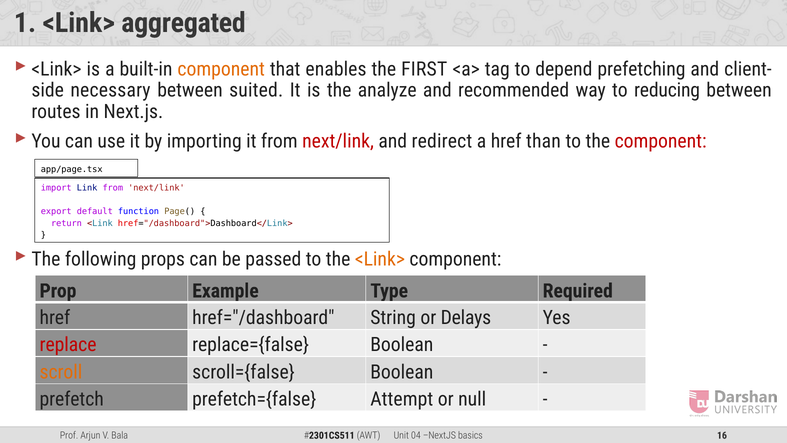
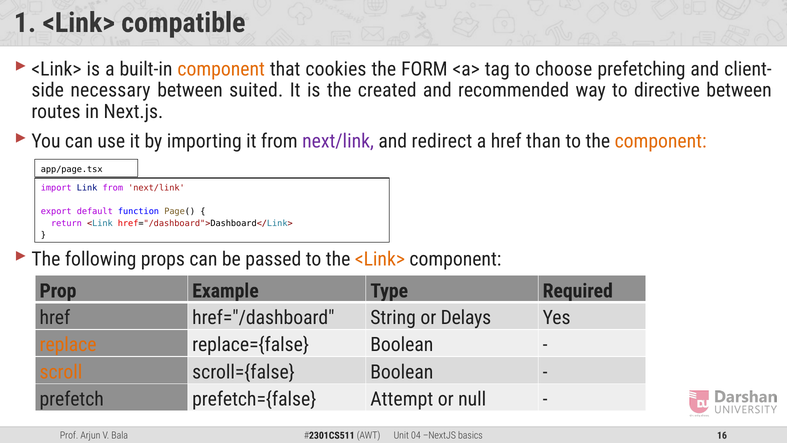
aggregated: aggregated -> compatible
enables: enables -> cookies
FIRST: FIRST -> FORM
depend: depend -> choose
analyze: analyze -> created
reducing: reducing -> directive
next/link at (338, 141) colour: red -> purple
component at (661, 141) colour: red -> orange
replace colour: red -> orange
